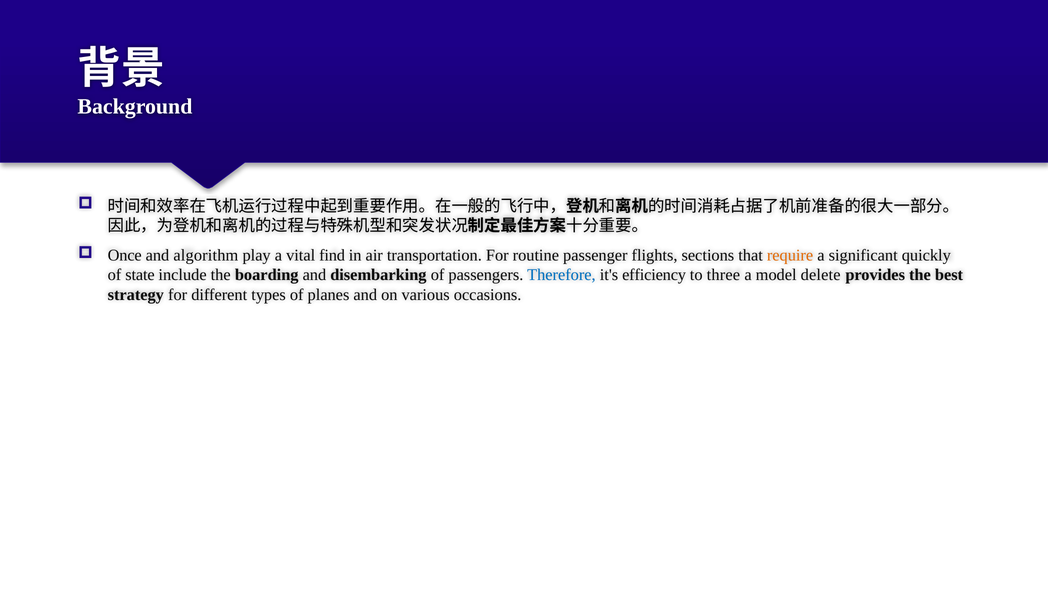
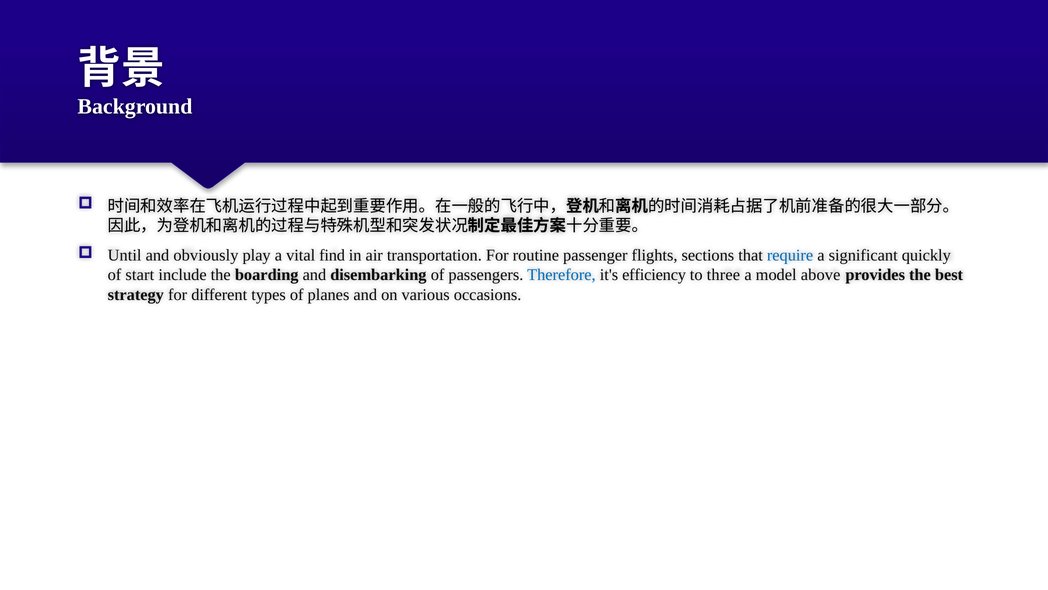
Once: Once -> Until
algorithm: algorithm -> obviously
require colour: orange -> blue
state: state -> start
delete: delete -> above
